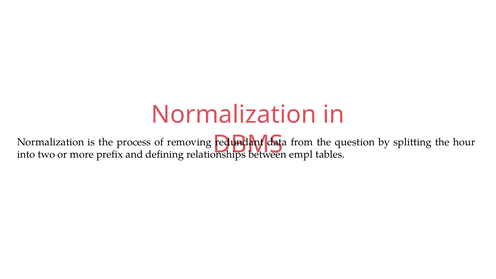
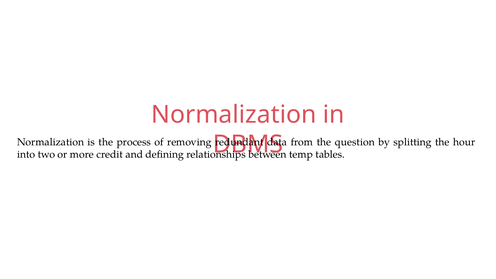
prefix: prefix -> credit
empl: empl -> temp
